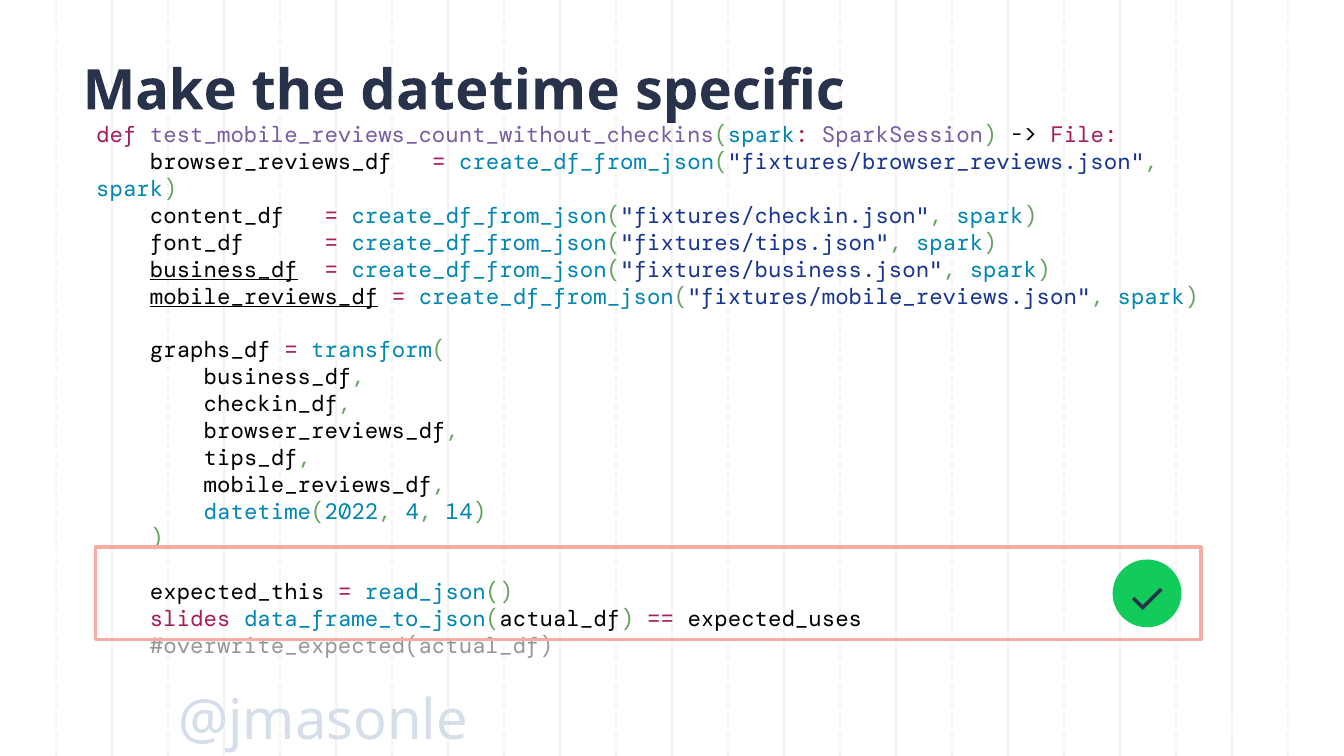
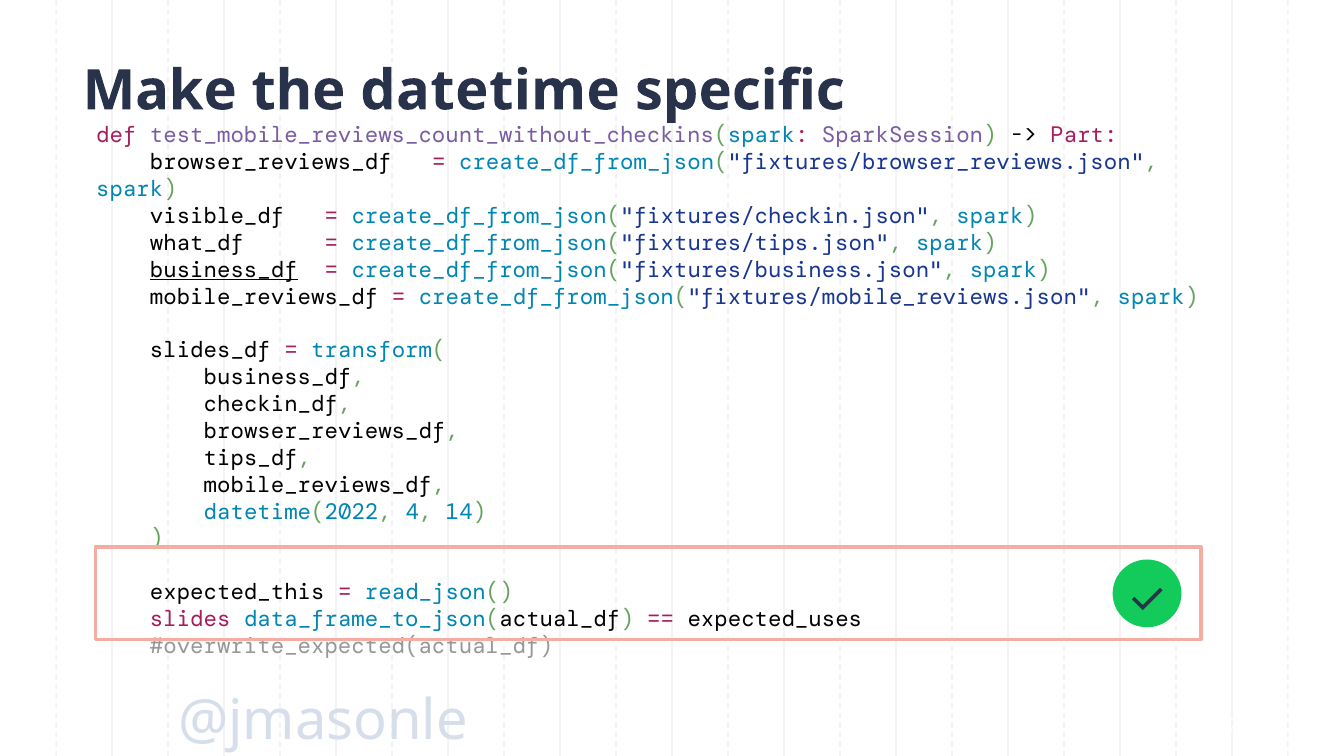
File: File -> Part
content_df: content_df -> visible_df
font_df: font_df -> what_df
mobile_reviews_df at (264, 297) underline: present -> none
graphs_df: graphs_df -> slides_df
